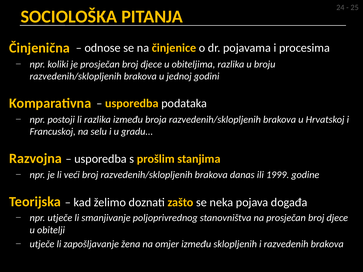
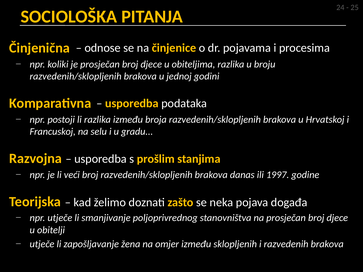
1999: 1999 -> 1997
